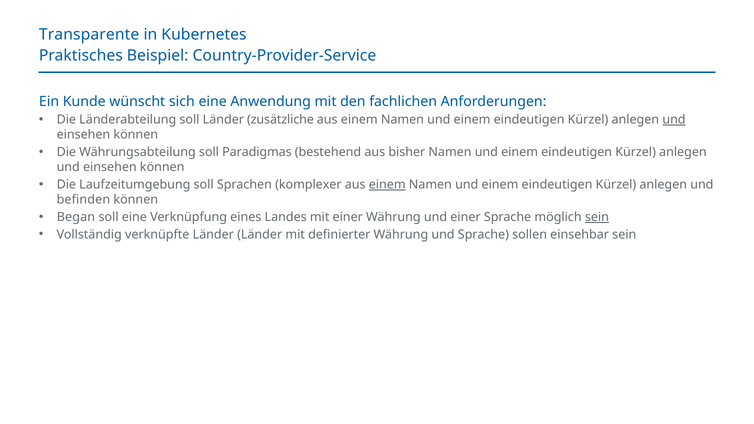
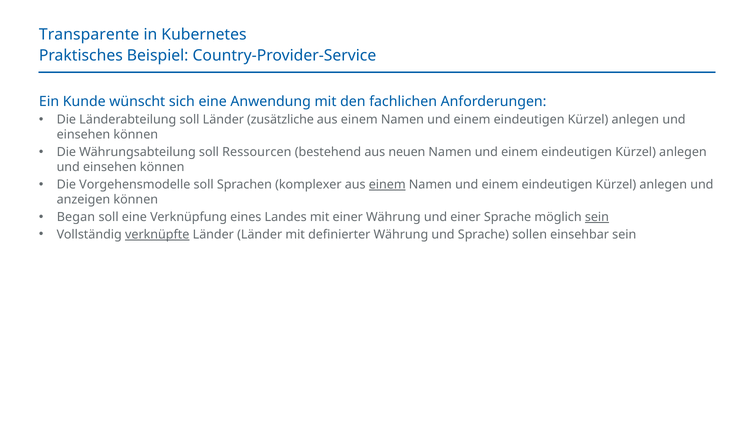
und at (674, 120) underline: present -> none
Paradigmas: Paradigmas -> Ressourcen
bisher: bisher -> neuen
Laufzeitumgebung: Laufzeitumgebung -> Vorgehensmodelle
befinden: befinden -> anzeigen
verknüpfte underline: none -> present
